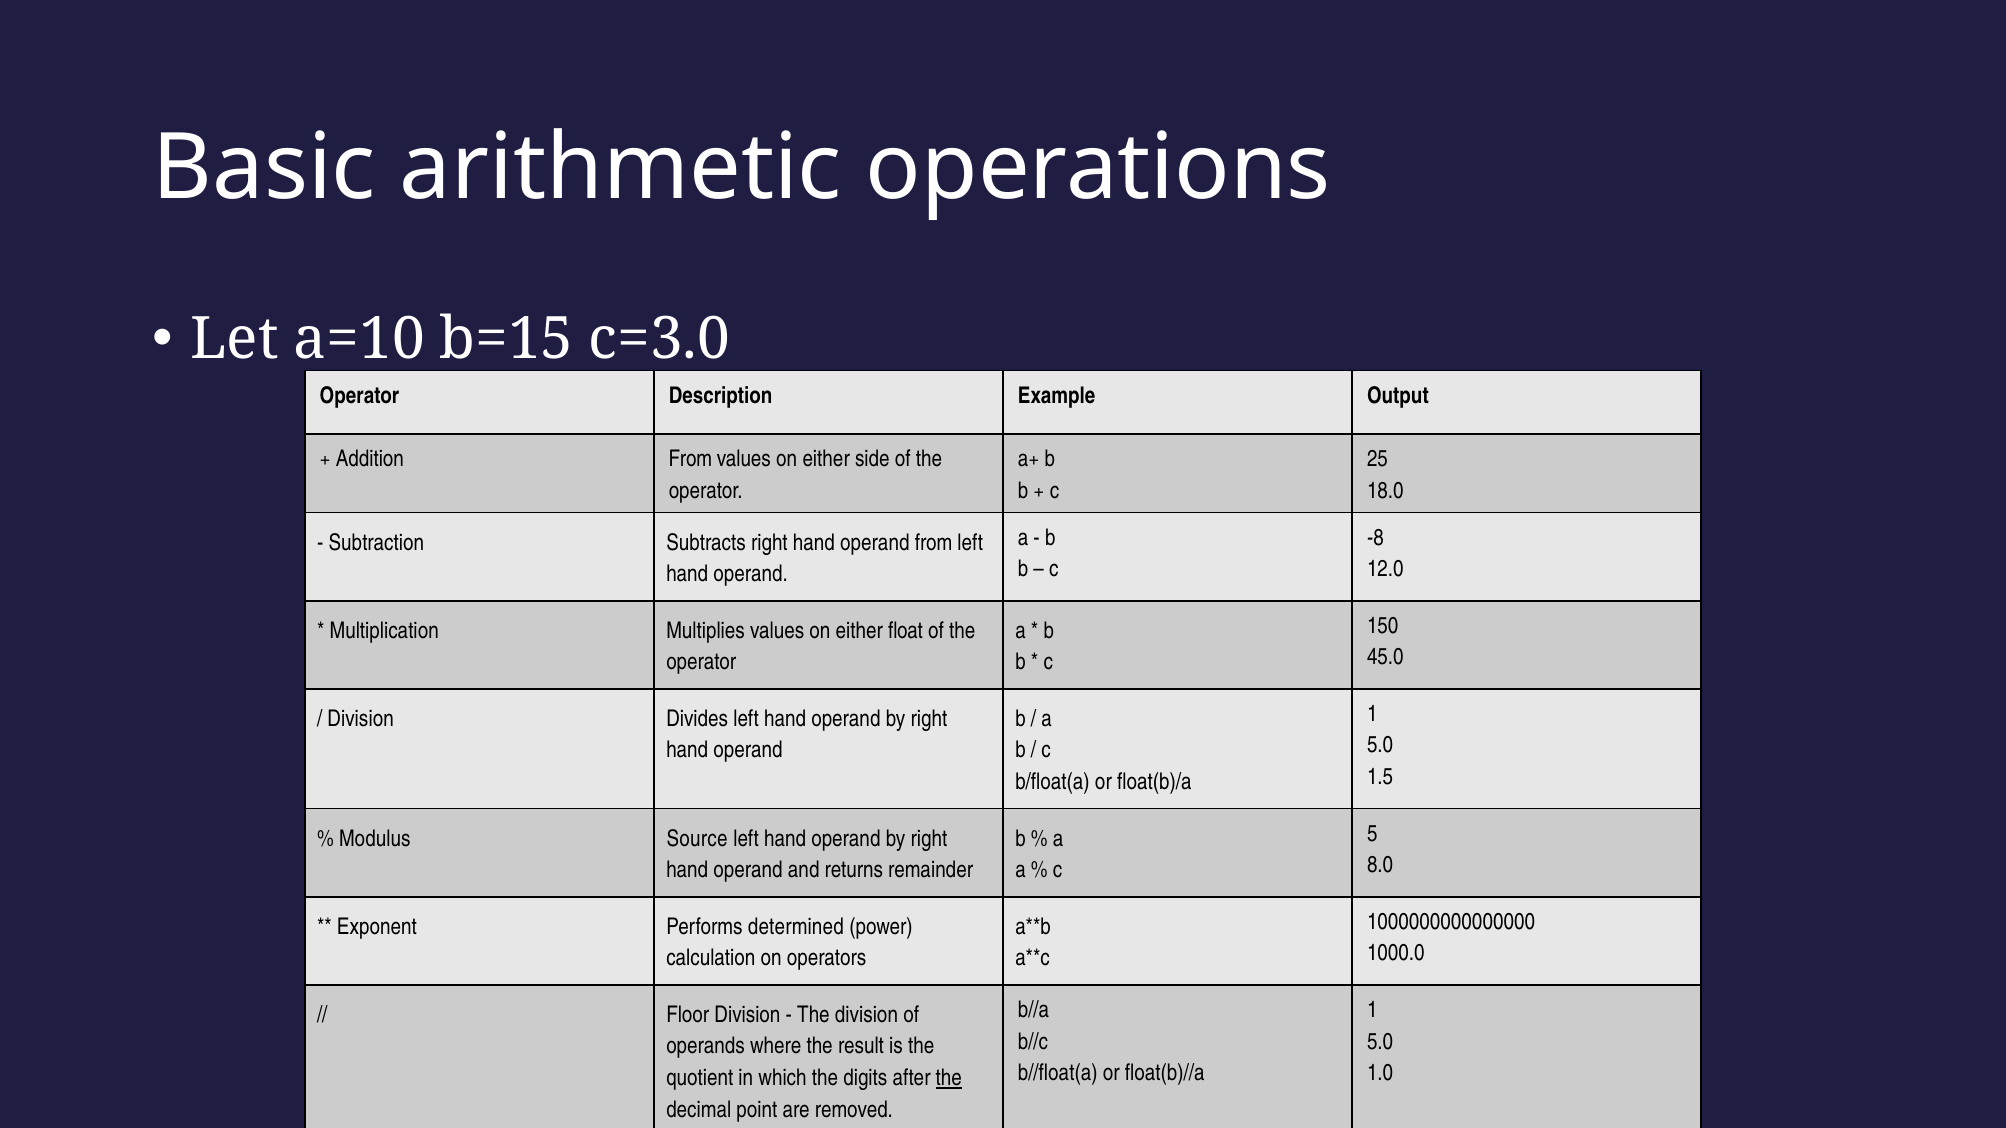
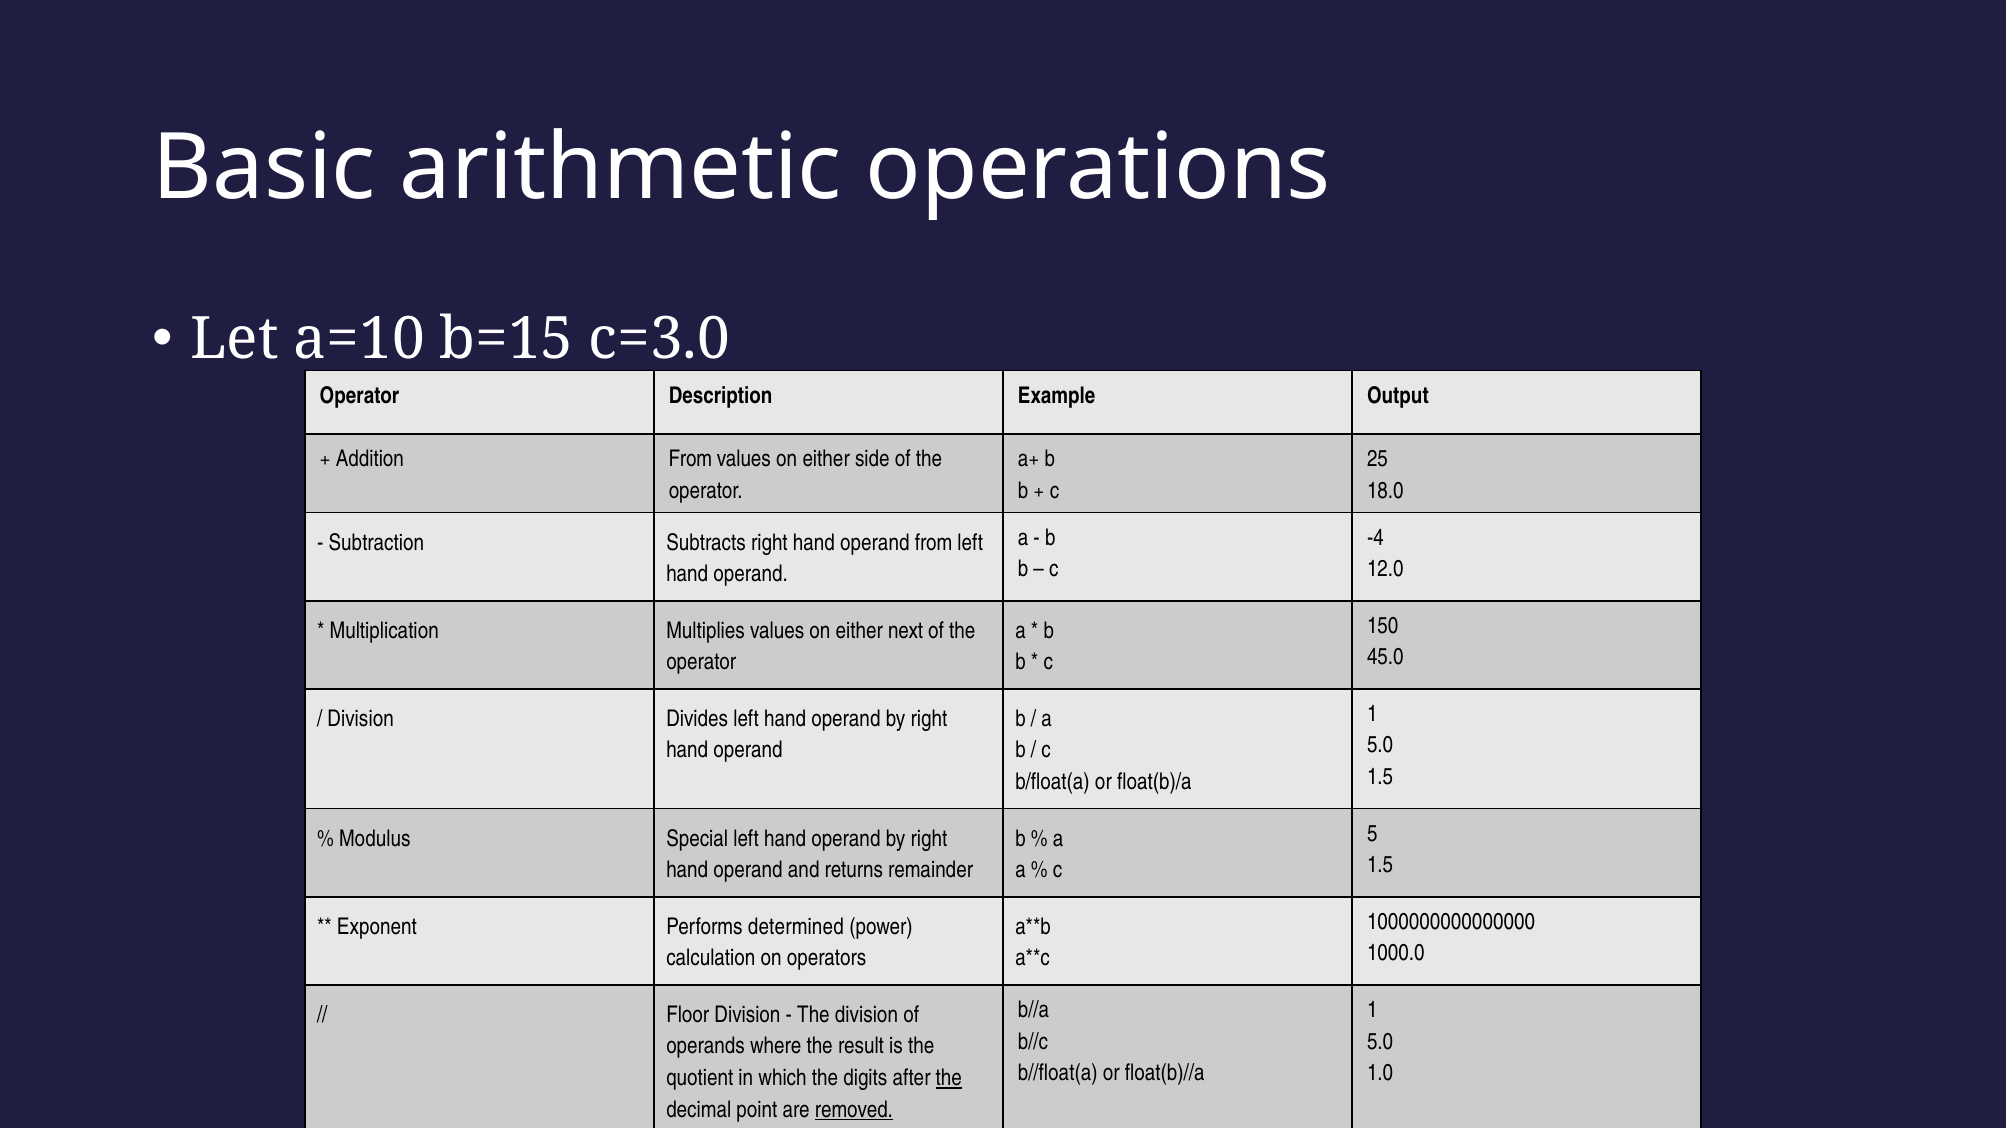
-8: -8 -> -4
float: float -> next
Source: Source -> Special
8.0 at (1380, 865): 8.0 -> 1.5
removed underline: none -> present
